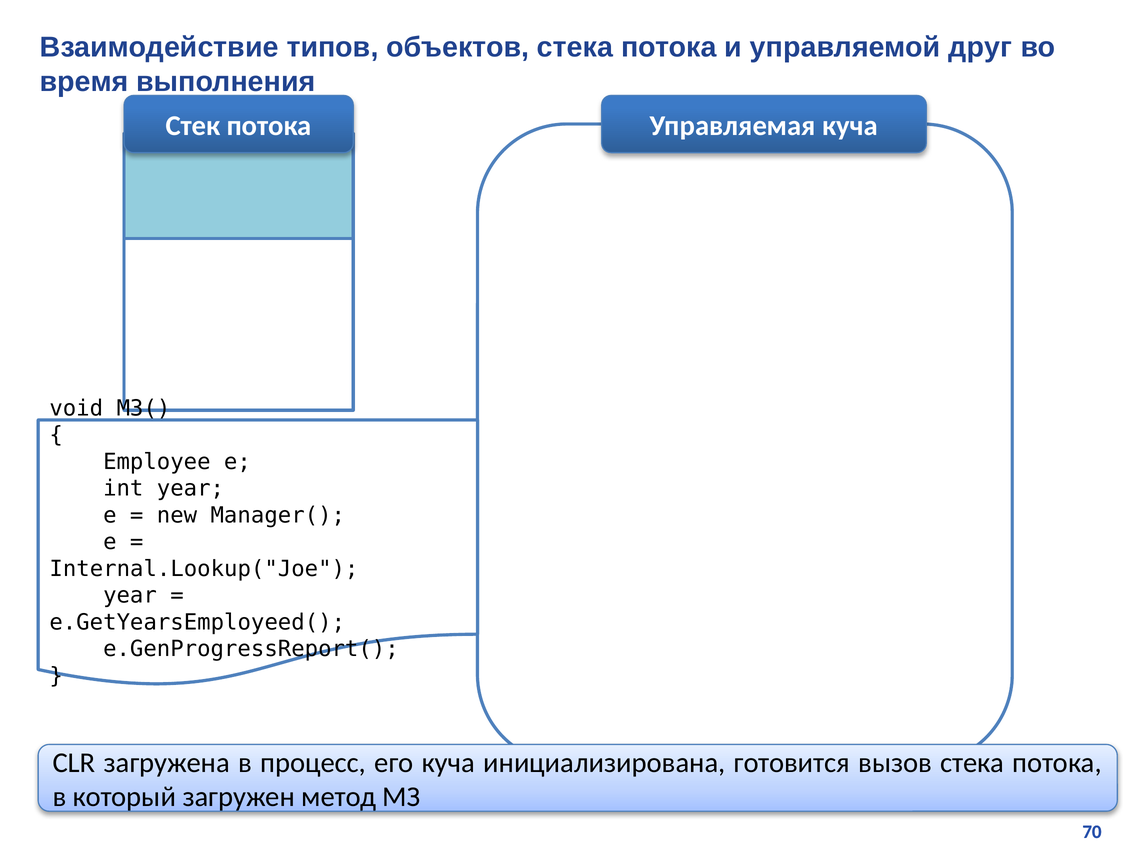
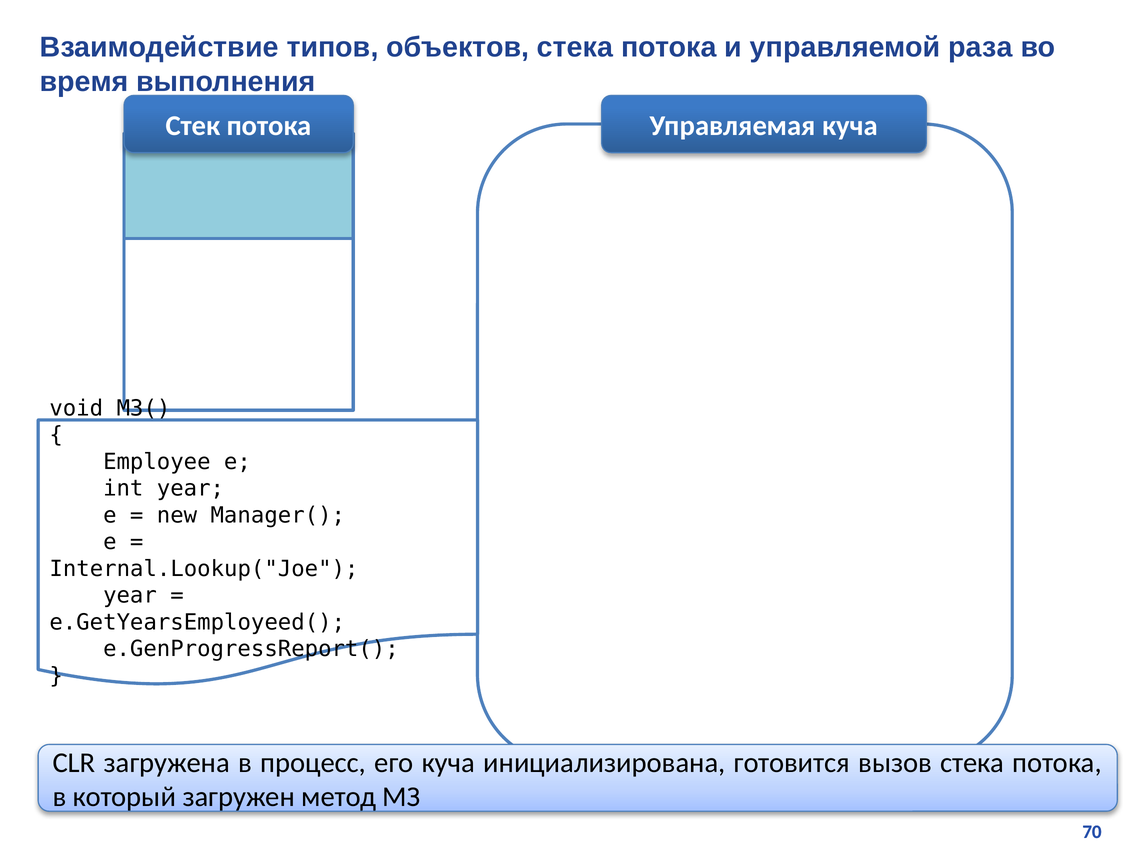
друг: друг -> раза
